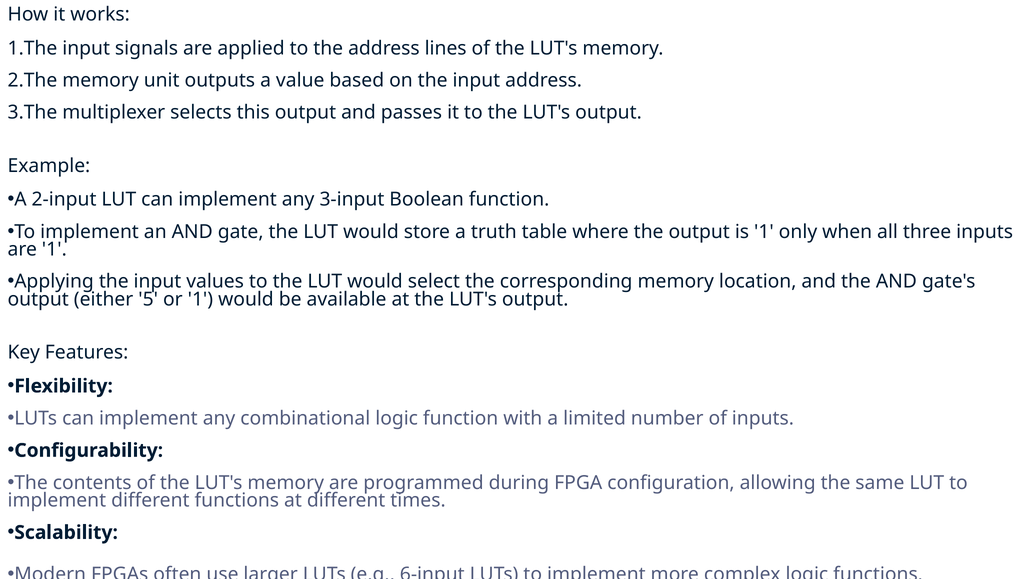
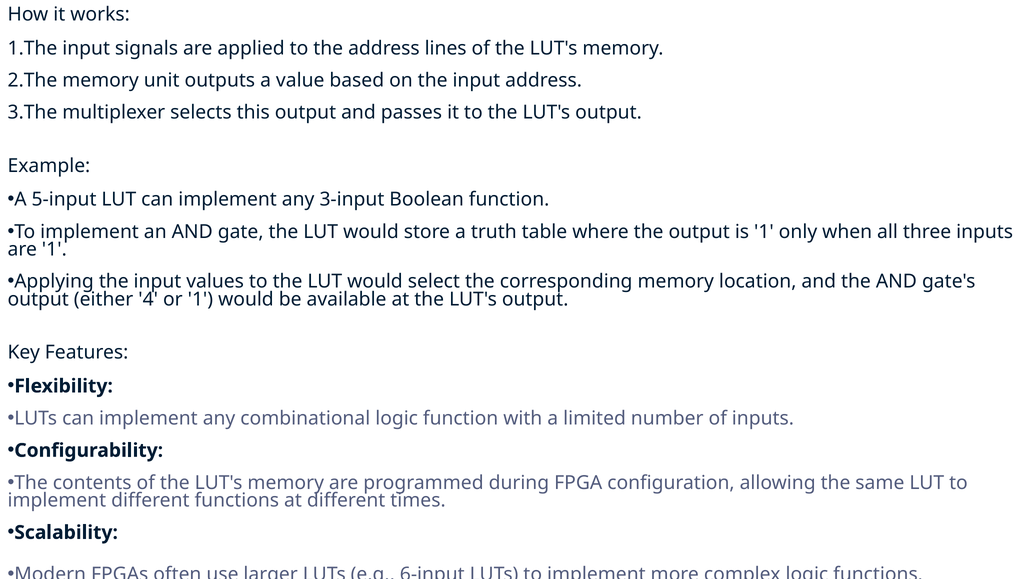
2-input: 2-input -> 5-input
5: 5 -> 4
